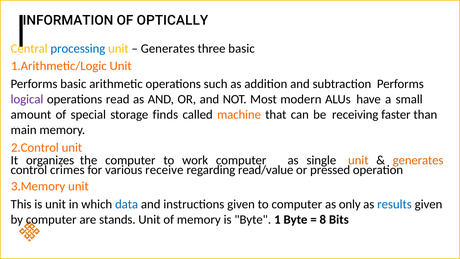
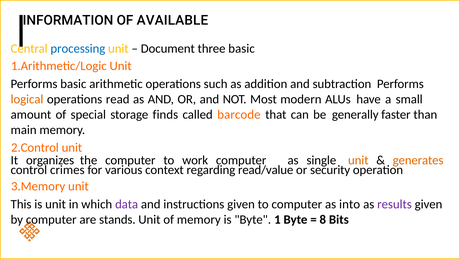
OPTICALLY: OPTICALLY -> AVAILABLE
Generates at (168, 48): Generates -> Document
logical colour: purple -> orange
machine: machine -> barcode
receiving: receiving -> generally
receive: receive -> context
pressed: pressed -> security
data colour: blue -> purple
only: only -> into
results colour: blue -> purple
